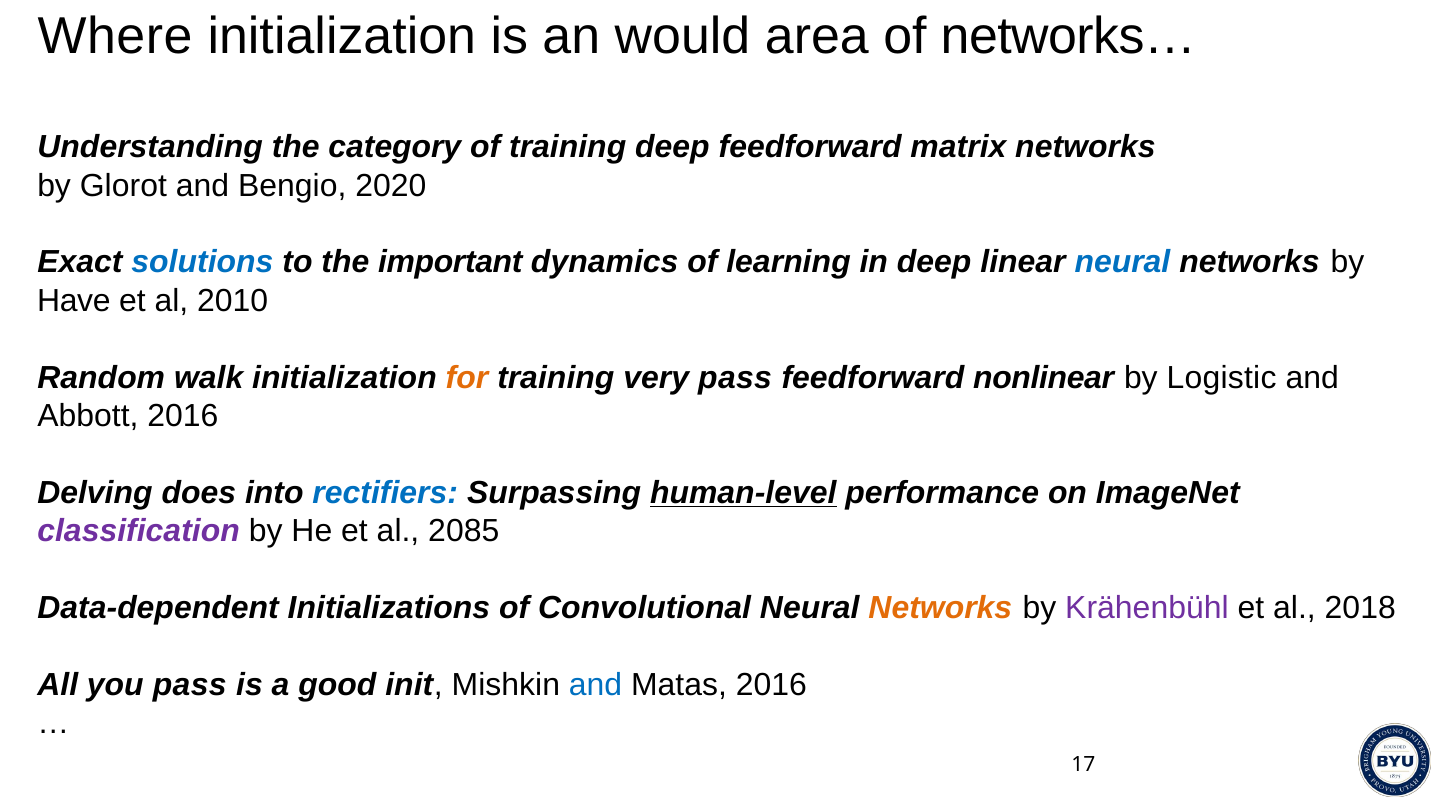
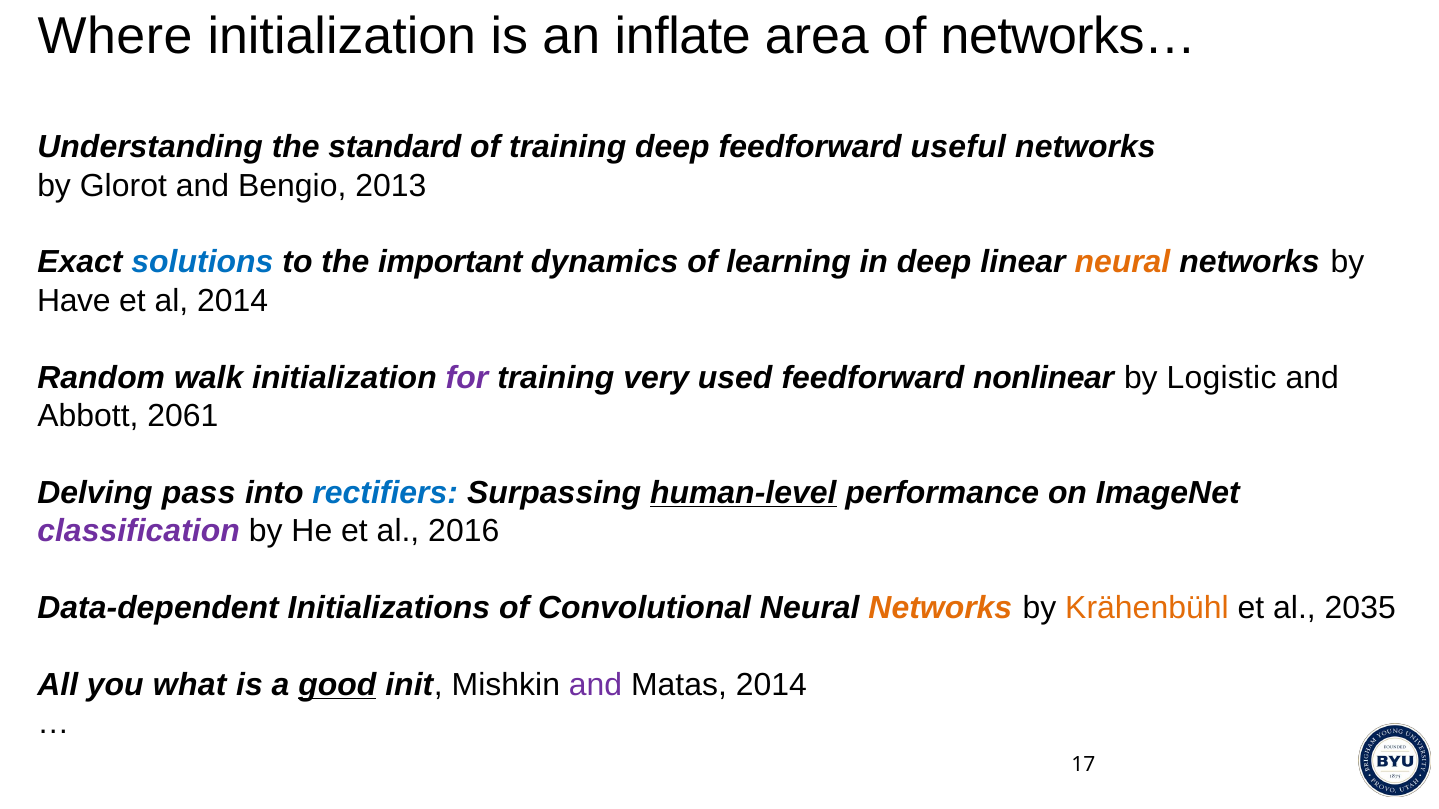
would: would -> inflate
category: category -> standard
matrix: matrix -> useful
2020: 2020 -> 2013
neural at (1122, 263) colour: blue -> orange
al 2010: 2010 -> 2014
for colour: orange -> purple
very pass: pass -> used
Abbott 2016: 2016 -> 2061
does: does -> pass
2085: 2085 -> 2016
Krähenbühl colour: purple -> orange
2018: 2018 -> 2035
you pass: pass -> what
good underline: none -> present
and at (595, 685) colour: blue -> purple
Matas 2016: 2016 -> 2014
